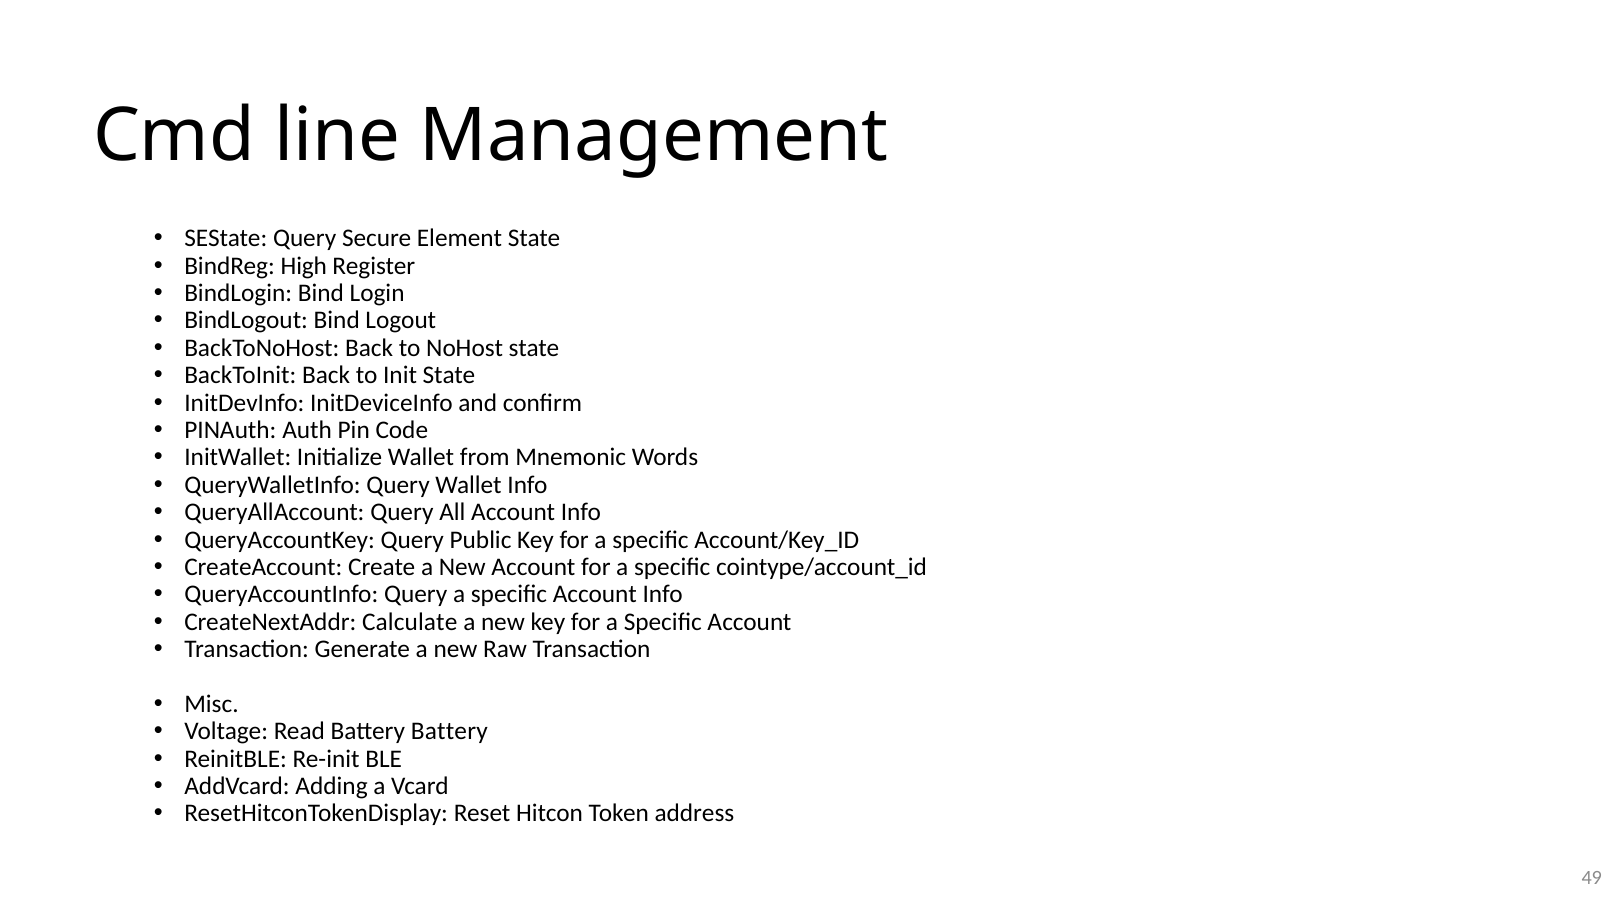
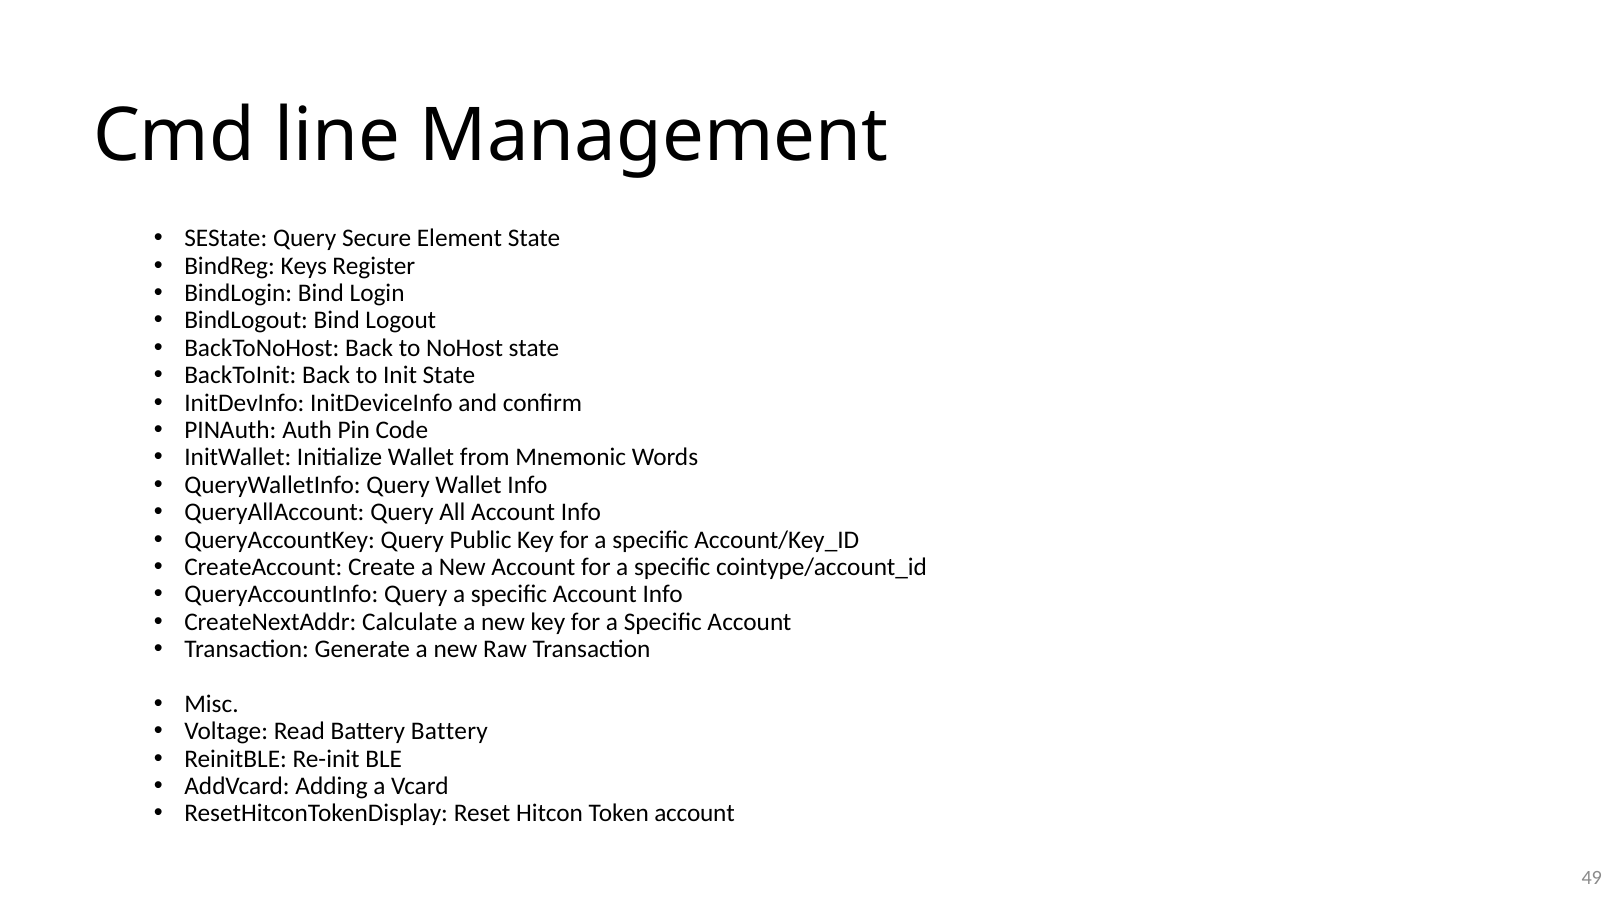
High: High -> Keys
Token address: address -> account
